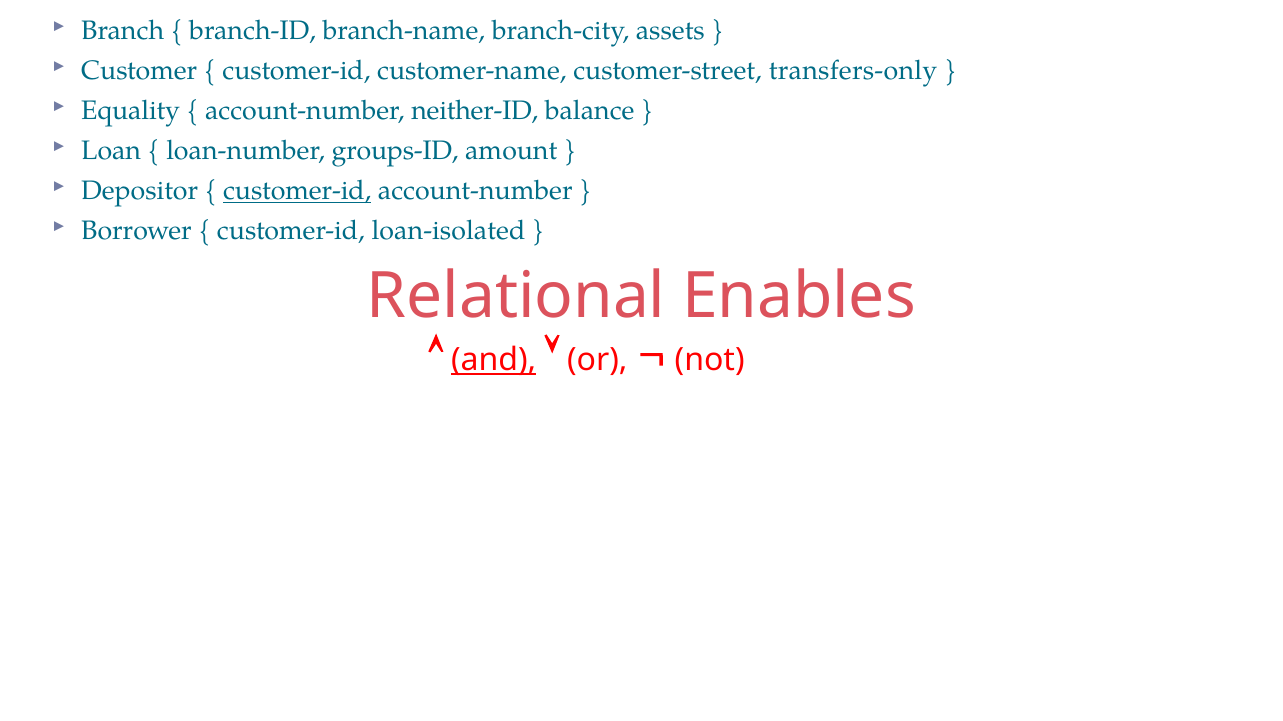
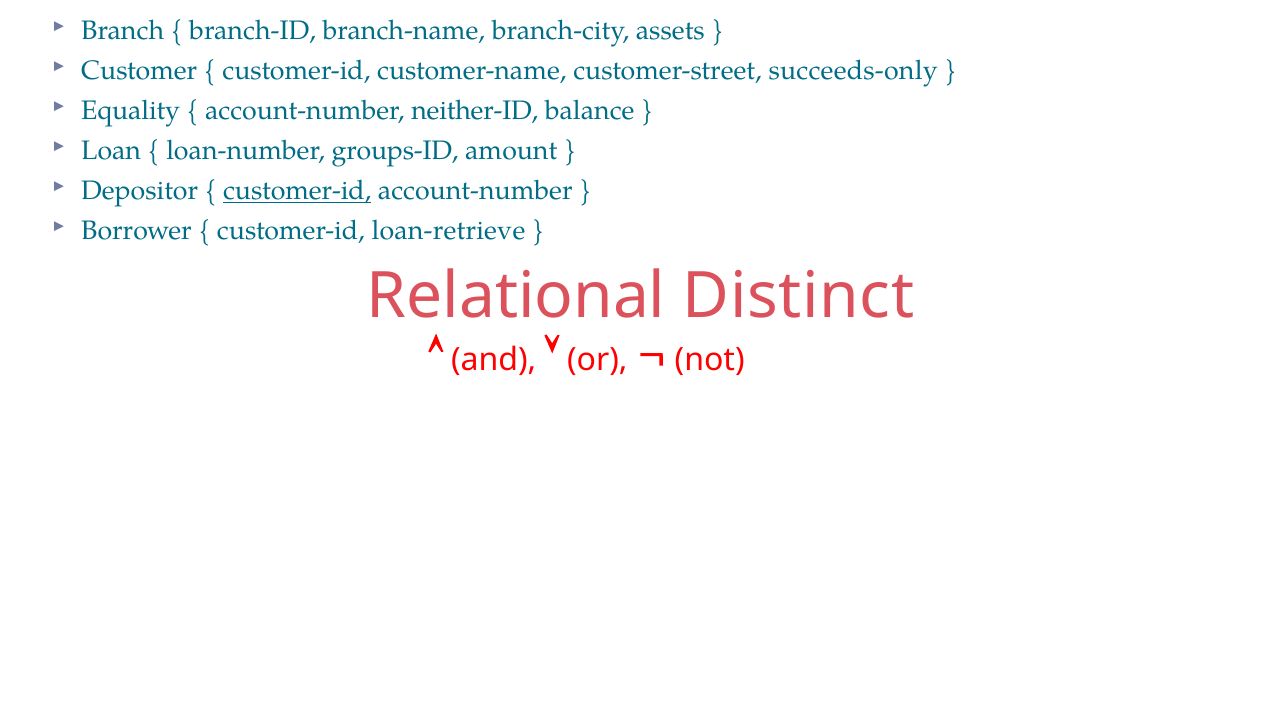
transfers-only: transfers-only -> succeeds-only
loan-isolated: loan-isolated -> loan-retrieve
Enables: Enables -> Distinct
and underline: present -> none
